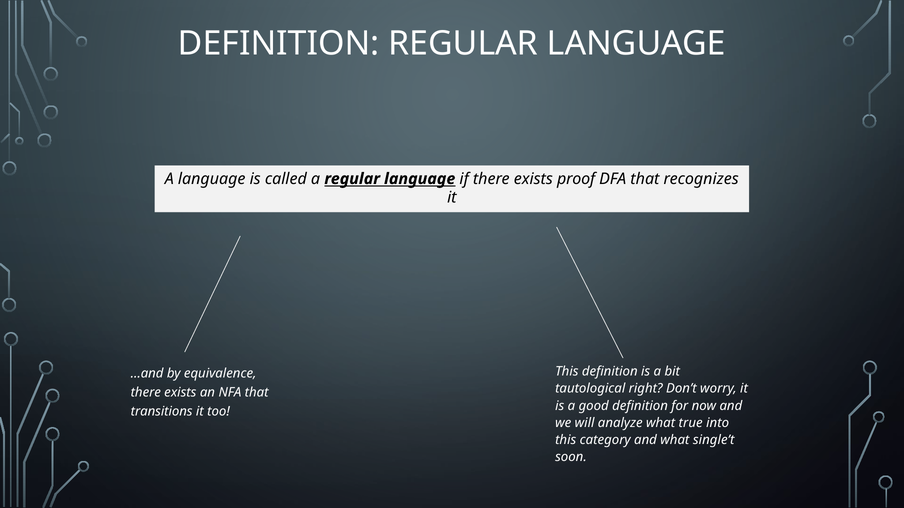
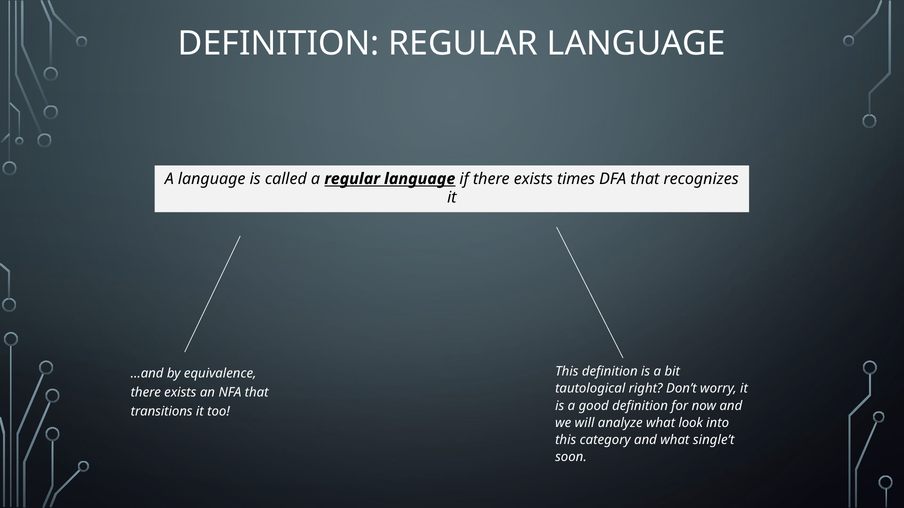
proof: proof -> times
true: true -> look
